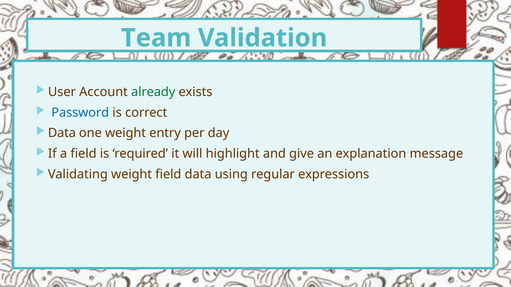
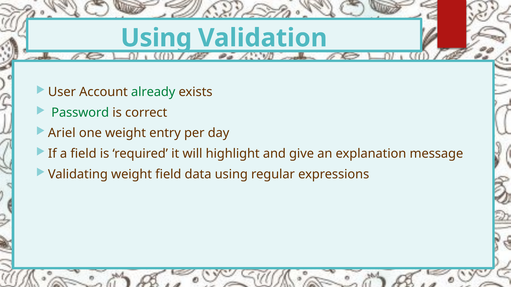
Team at (156, 38): Team -> Using
Password colour: blue -> green
Data at (62, 133): Data -> Ariel
